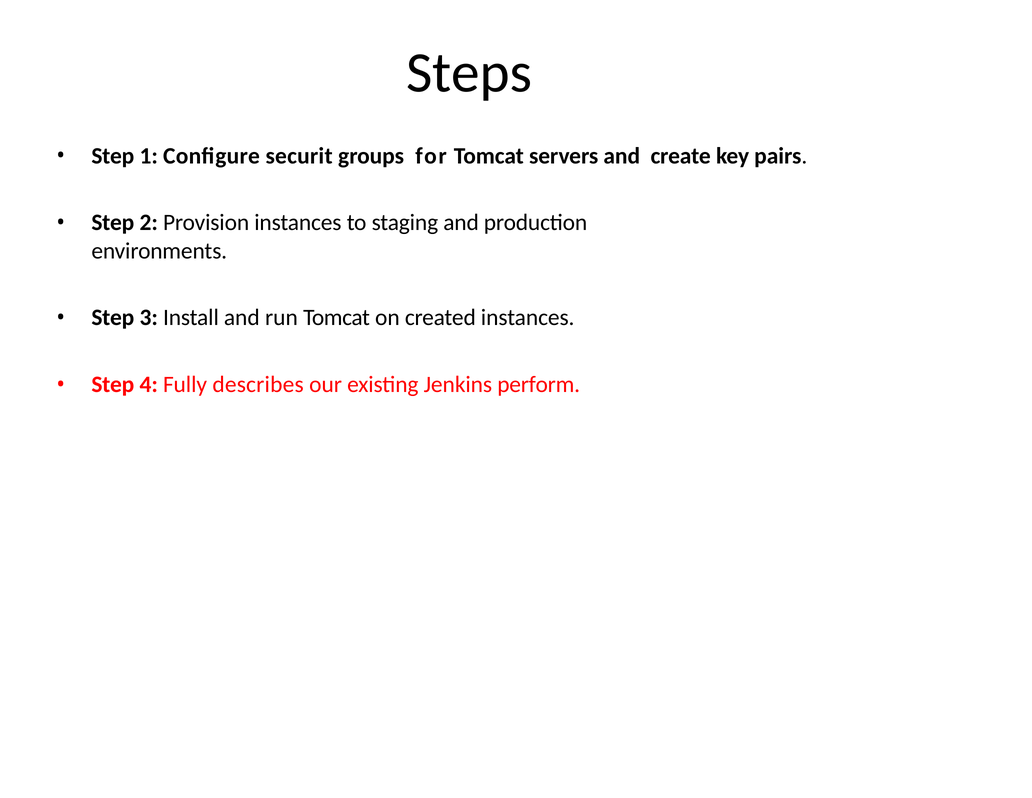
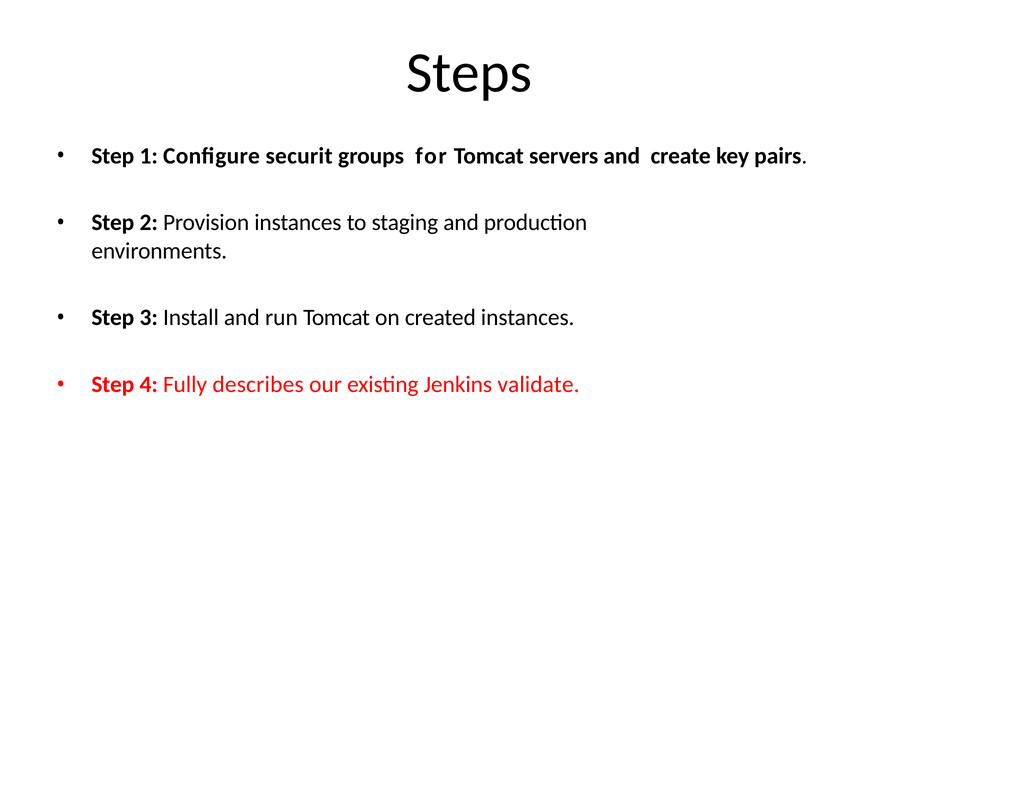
perform: perform -> validate
